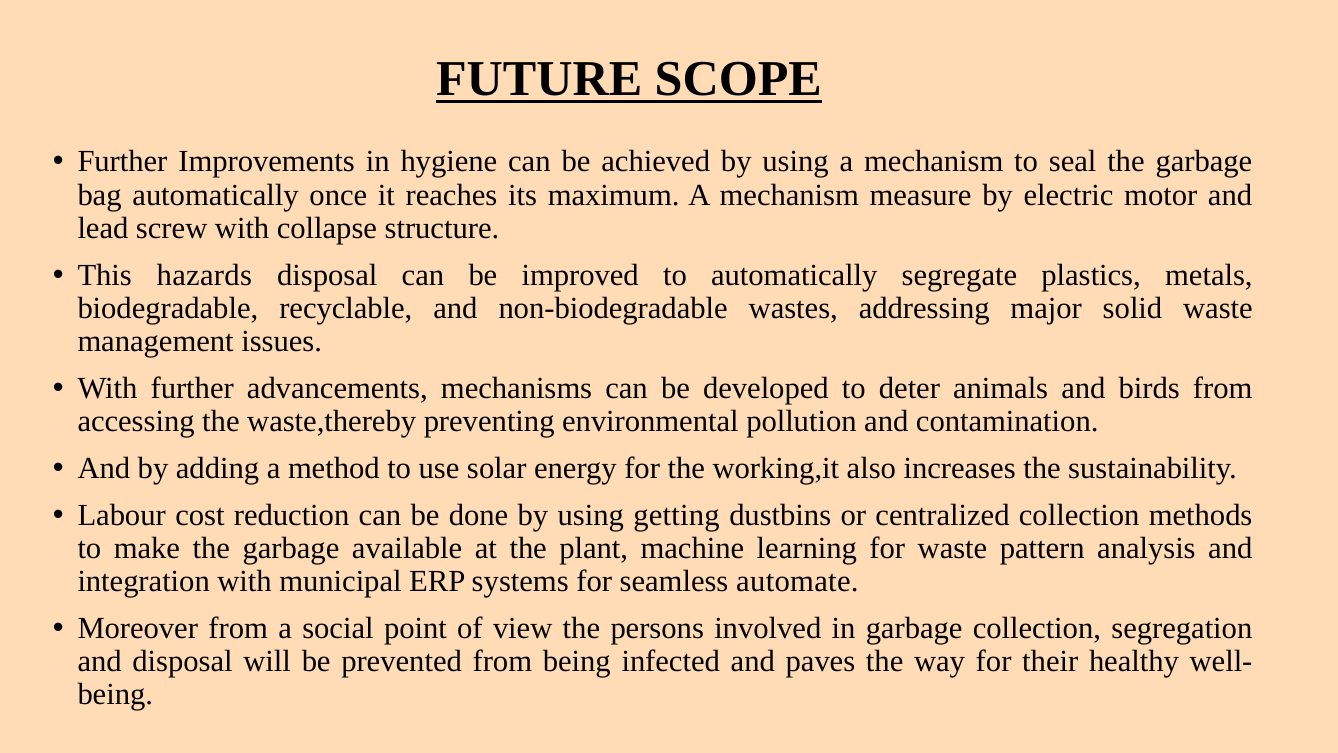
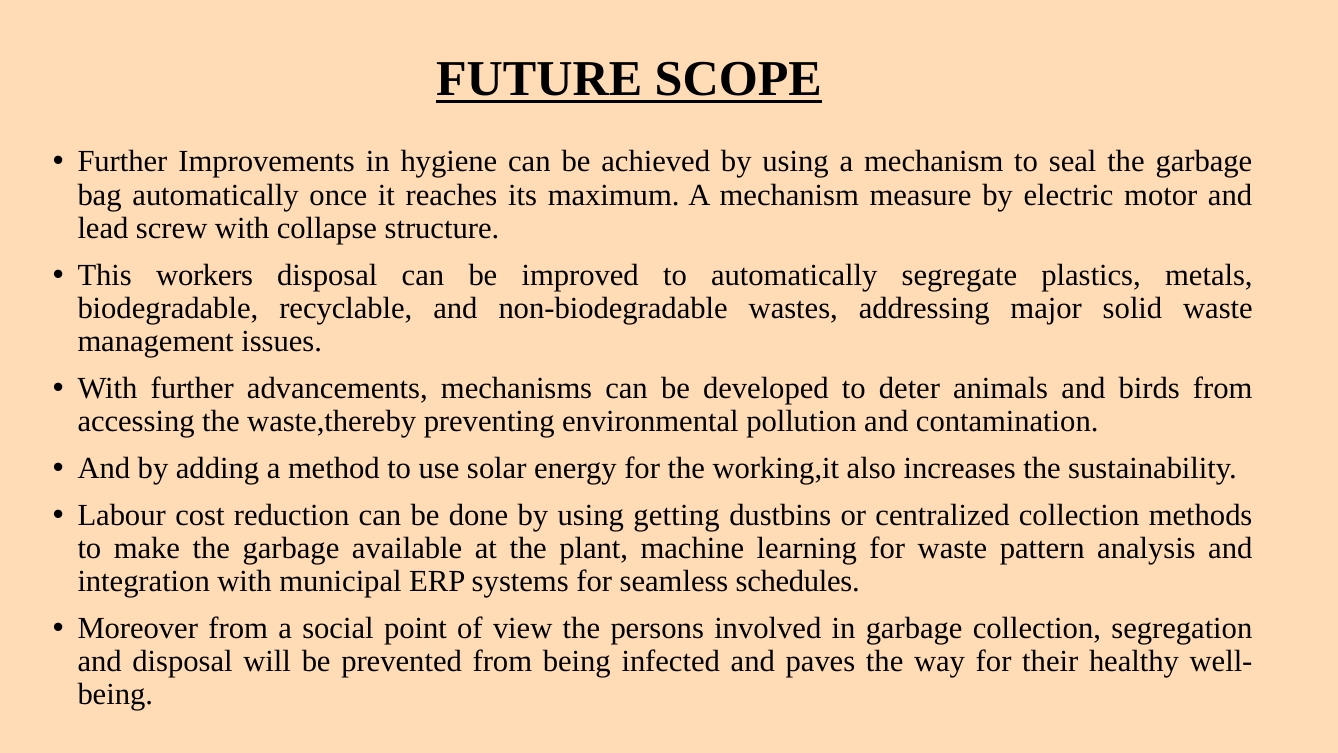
hazards: hazards -> workers
automate: automate -> schedules
